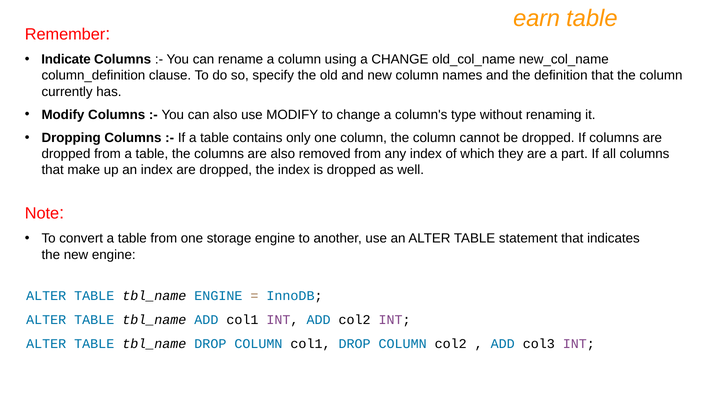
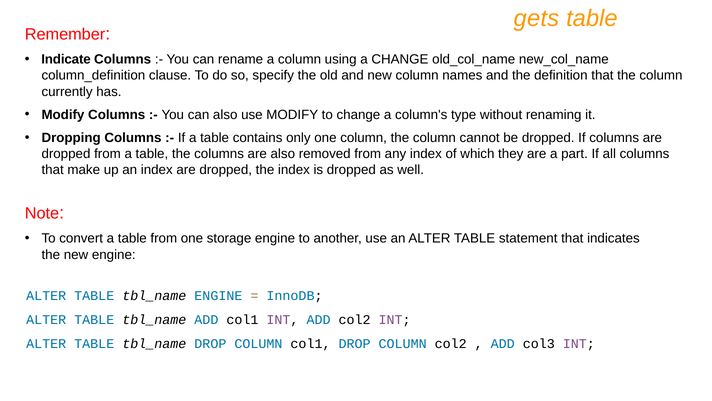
earn: earn -> gets
